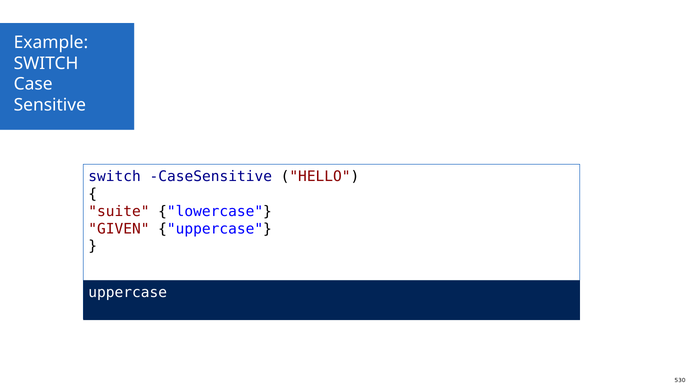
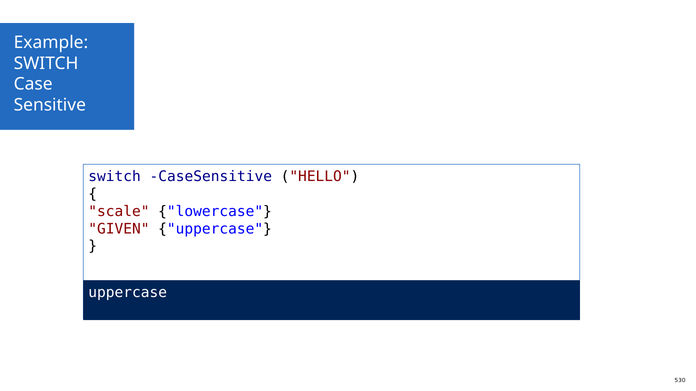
suite: suite -> scale
